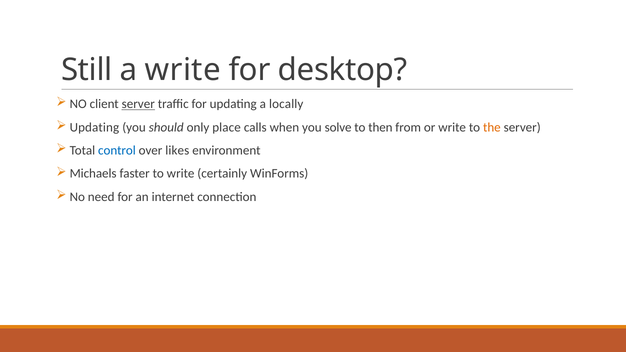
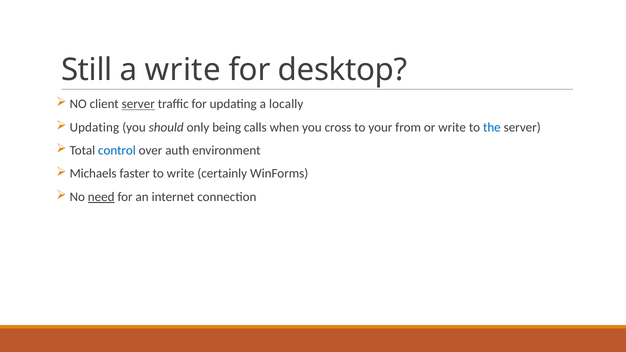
place: place -> being
solve: solve -> cross
then: then -> your
the colour: orange -> blue
likes: likes -> auth
need underline: none -> present
